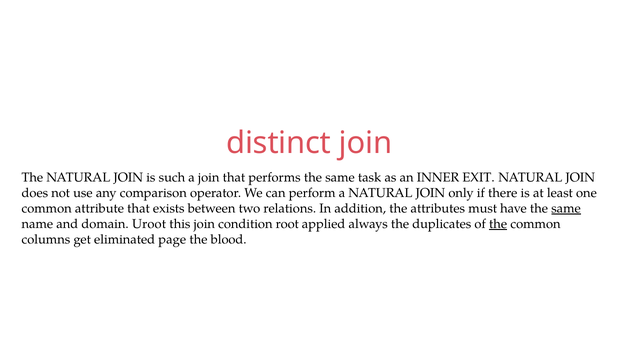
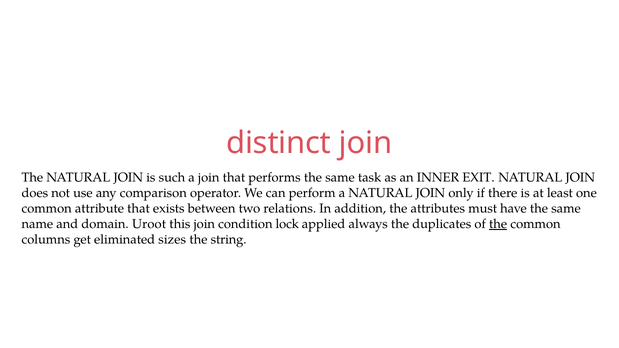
same at (566, 209) underline: present -> none
root: root -> lock
page: page -> sizes
blood: blood -> string
